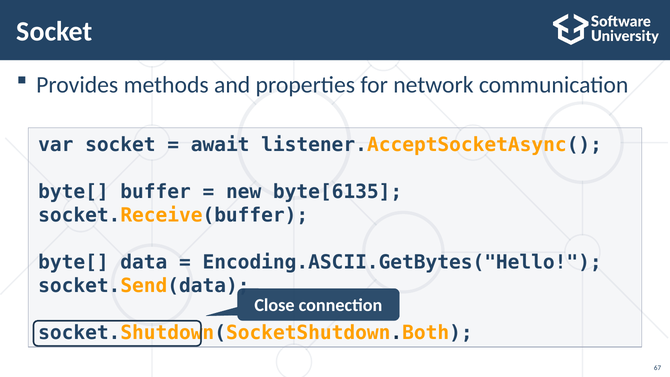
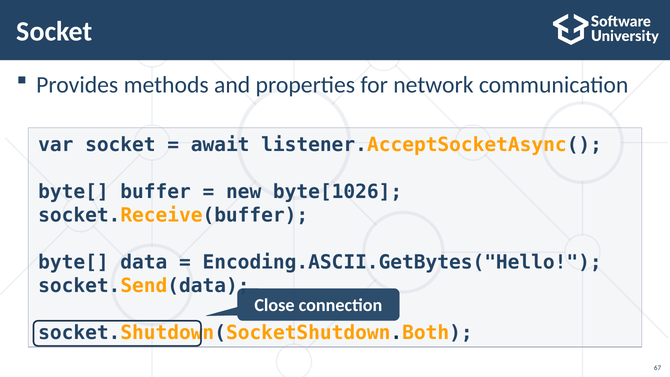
byte[6135: byte[6135 -> byte[1026
